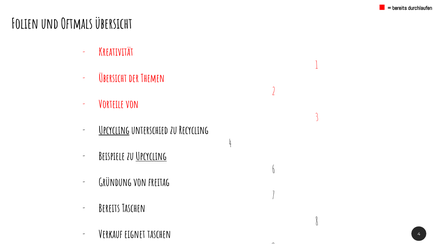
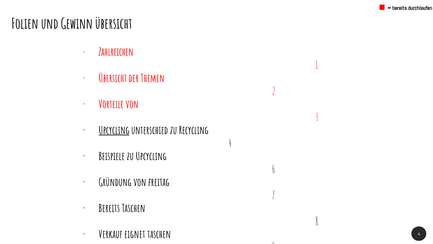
Oftmals: Oftmals -> Gewinn
Kreativität: Kreativität -> Zahlreichen
Upcycling at (151, 156) underline: present -> none
